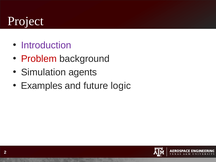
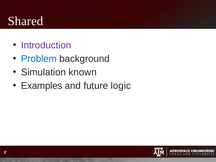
Project: Project -> Shared
Problem colour: red -> blue
agents: agents -> known
